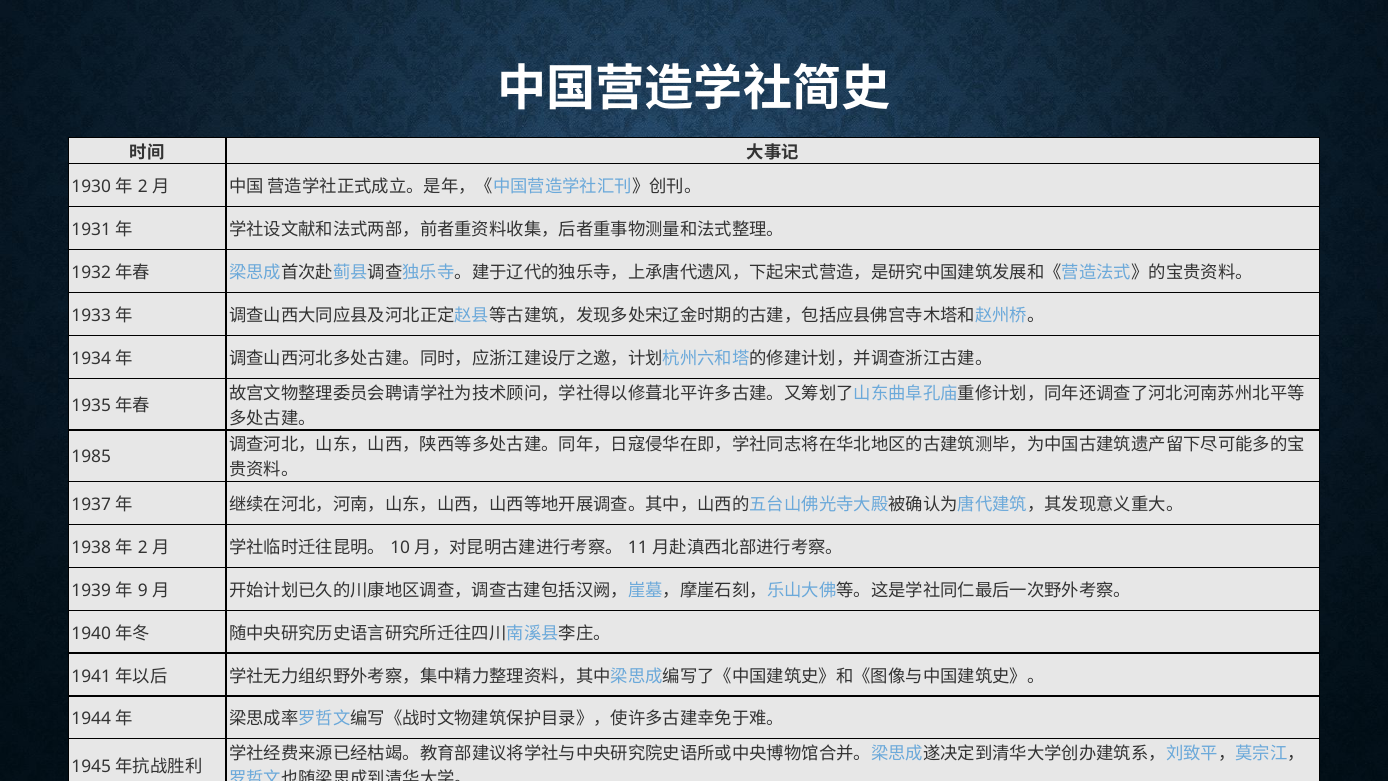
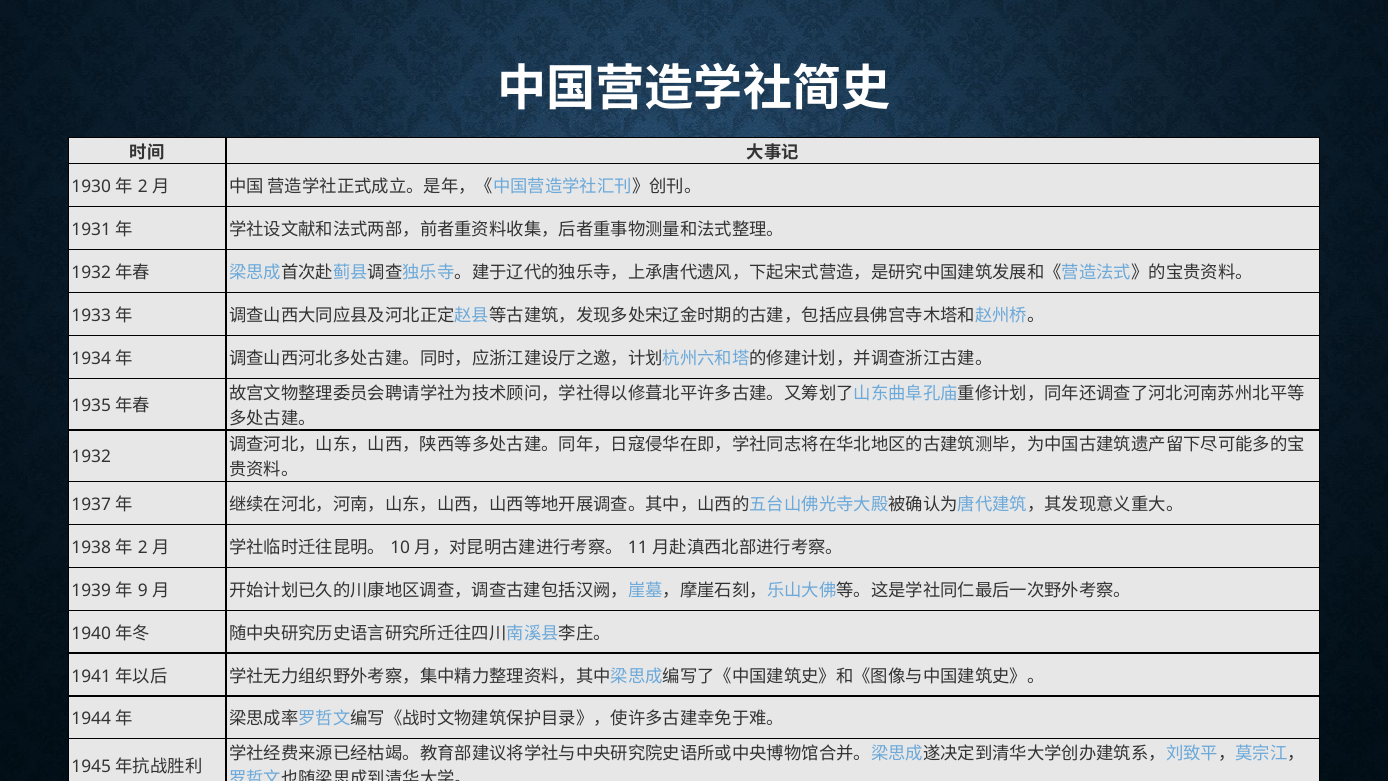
1985 at (91, 457): 1985 -> 1932
